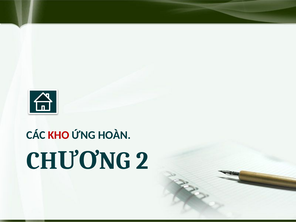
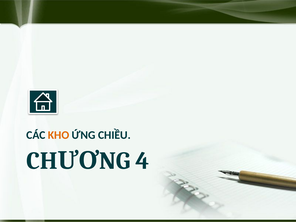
KHO colour: red -> orange
HOÀN: HOÀN -> CHIỀU
2: 2 -> 4
